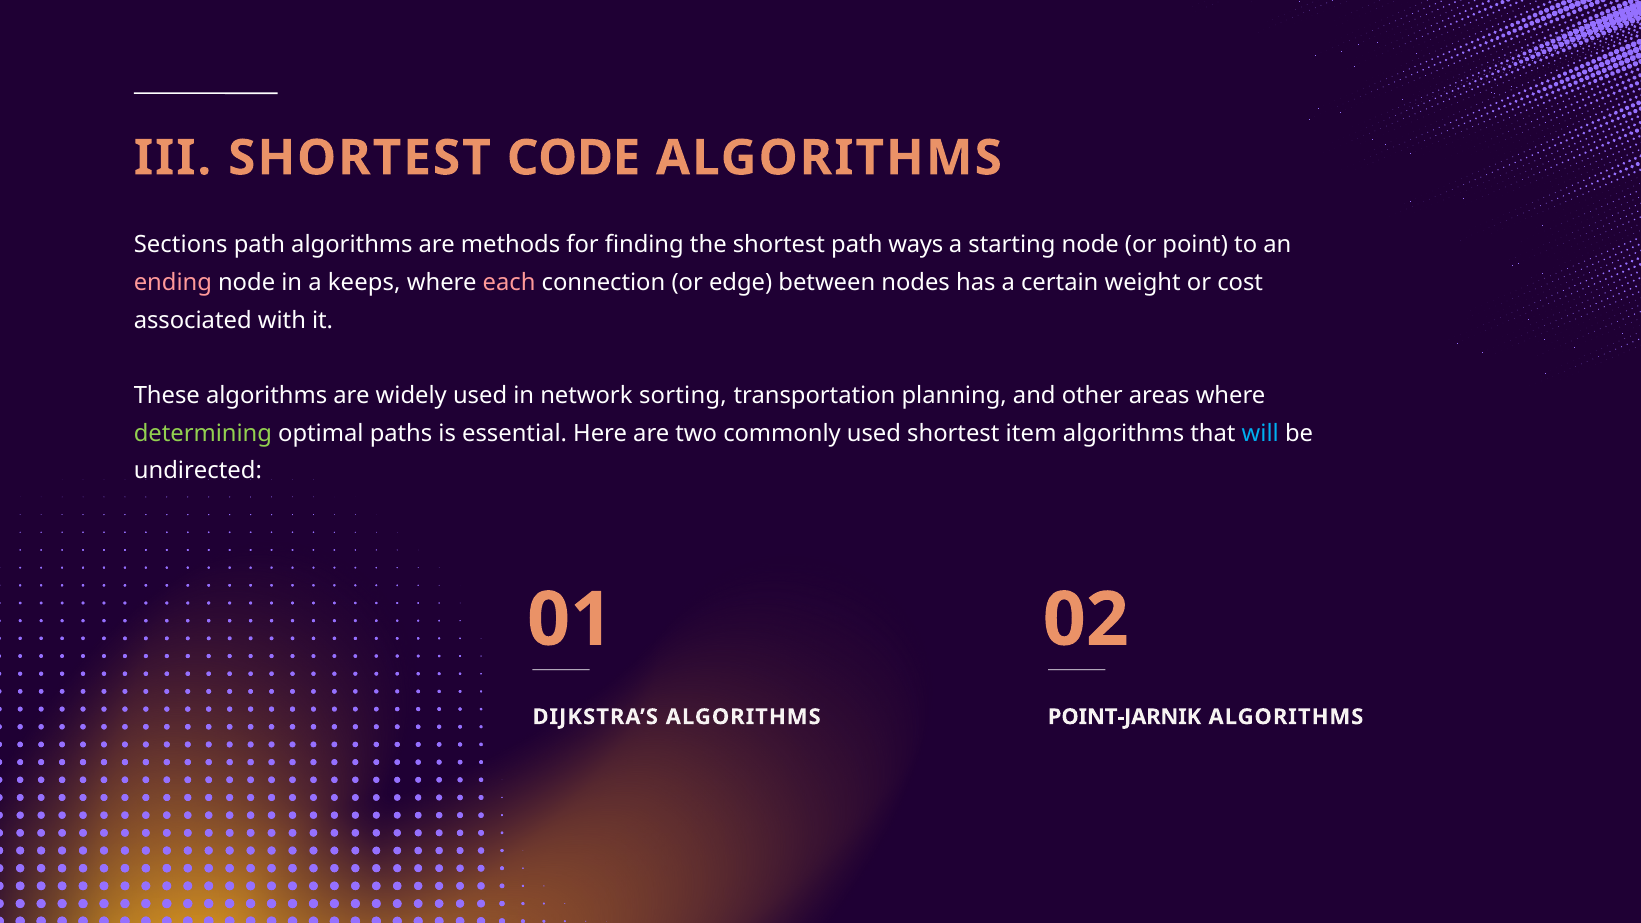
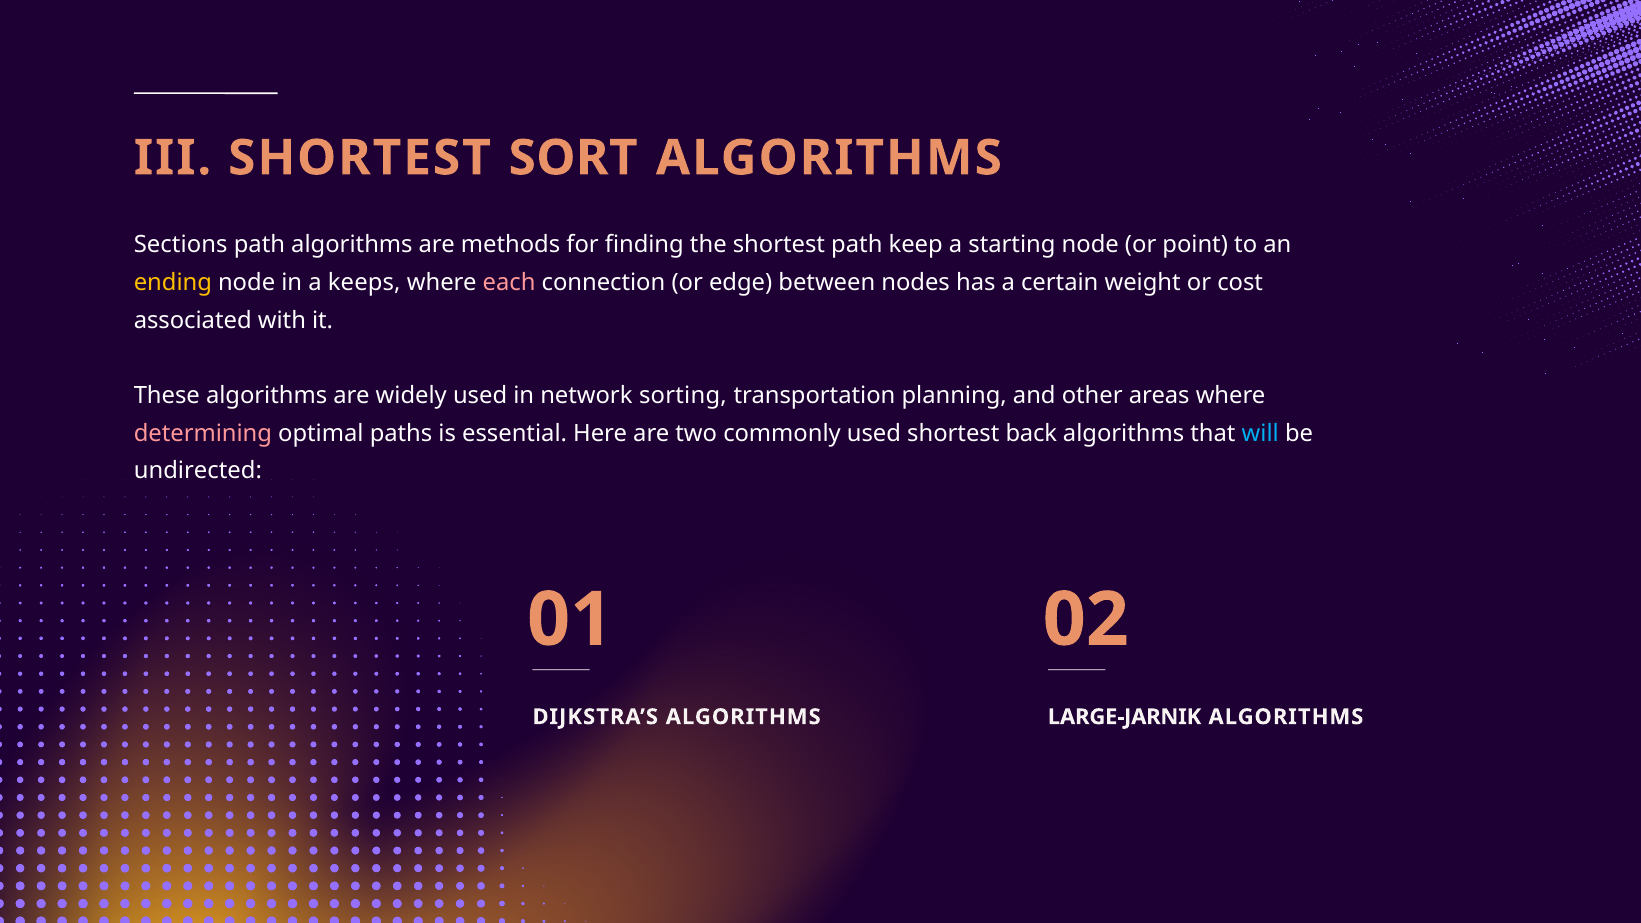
CODE: CODE -> SORT
ways: ways -> keep
ending colour: pink -> yellow
determining colour: light green -> pink
item: item -> back
POINT-JARNIK: POINT-JARNIK -> LARGE-JARNIK
